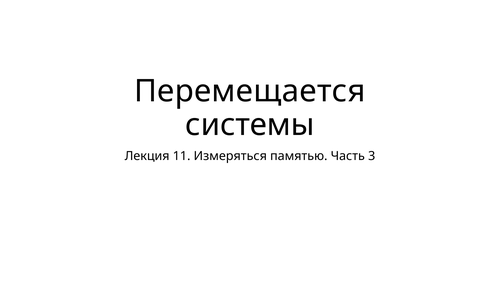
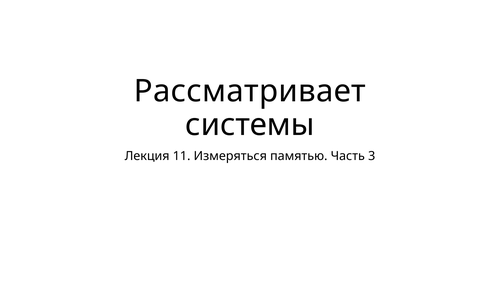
Перемещается: Перемещается -> Рассматривает
